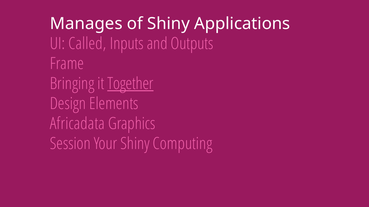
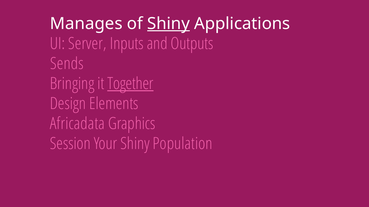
Shiny at (169, 24) underline: none -> present
Called: Called -> Server
Frame: Frame -> Sends
Computing: Computing -> Population
